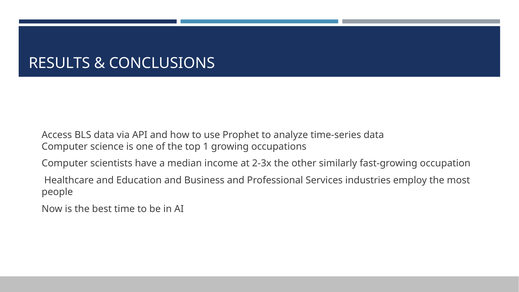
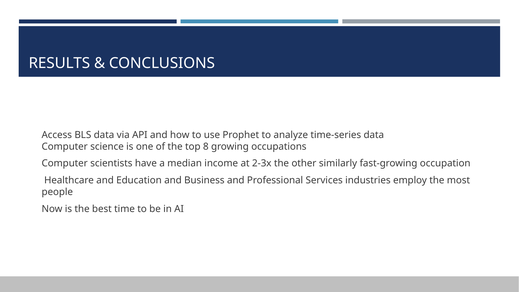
1: 1 -> 8
